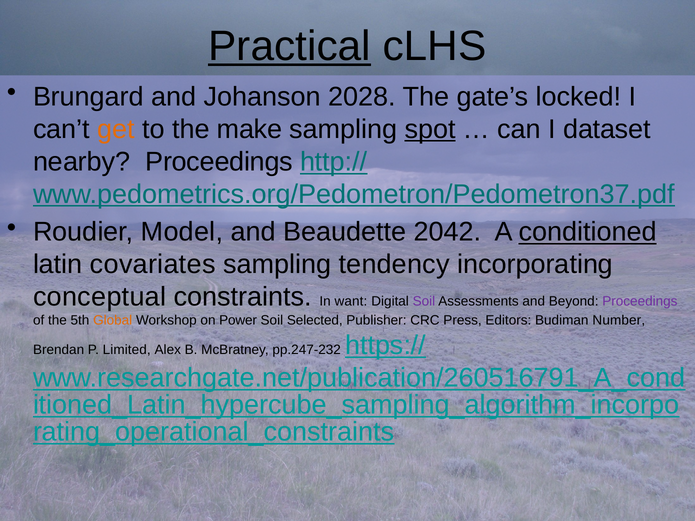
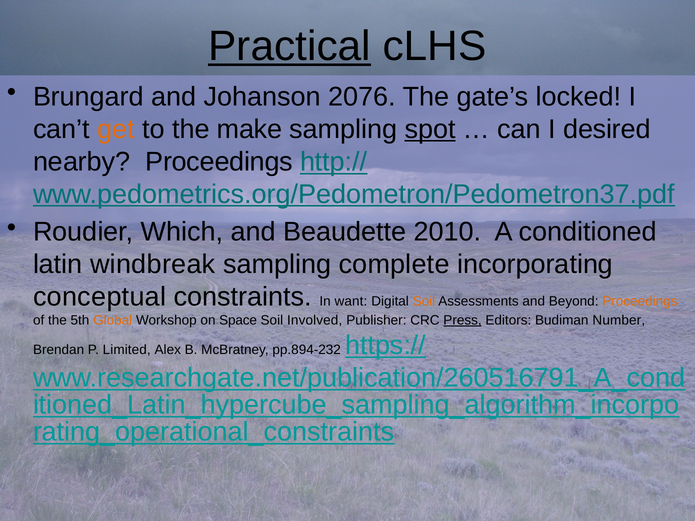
2028: 2028 -> 2076
dataset: dataset -> desired
Model: Model -> Which
2042: 2042 -> 2010
conditioned underline: present -> none
covariates: covariates -> windbreak
tendency: tendency -> complete
Soil at (424, 301) colour: purple -> orange
Proceedings at (640, 301) colour: purple -> orange
Power: Power -> Space
Selected: Selected -> Involved
Press underline: none -> present
pp.247-232: pp.247-232 -> pp.894-232
